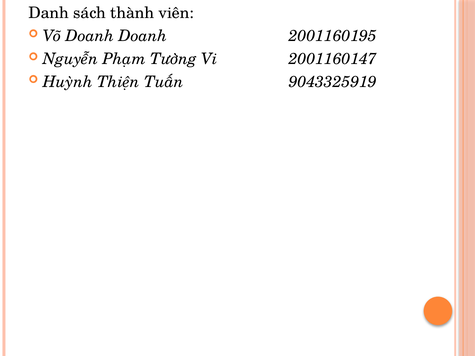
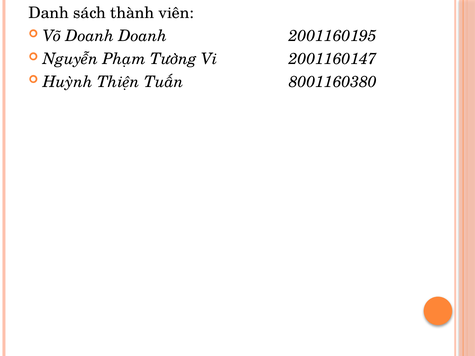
9043325919: 9043325919 -> 8001160380
